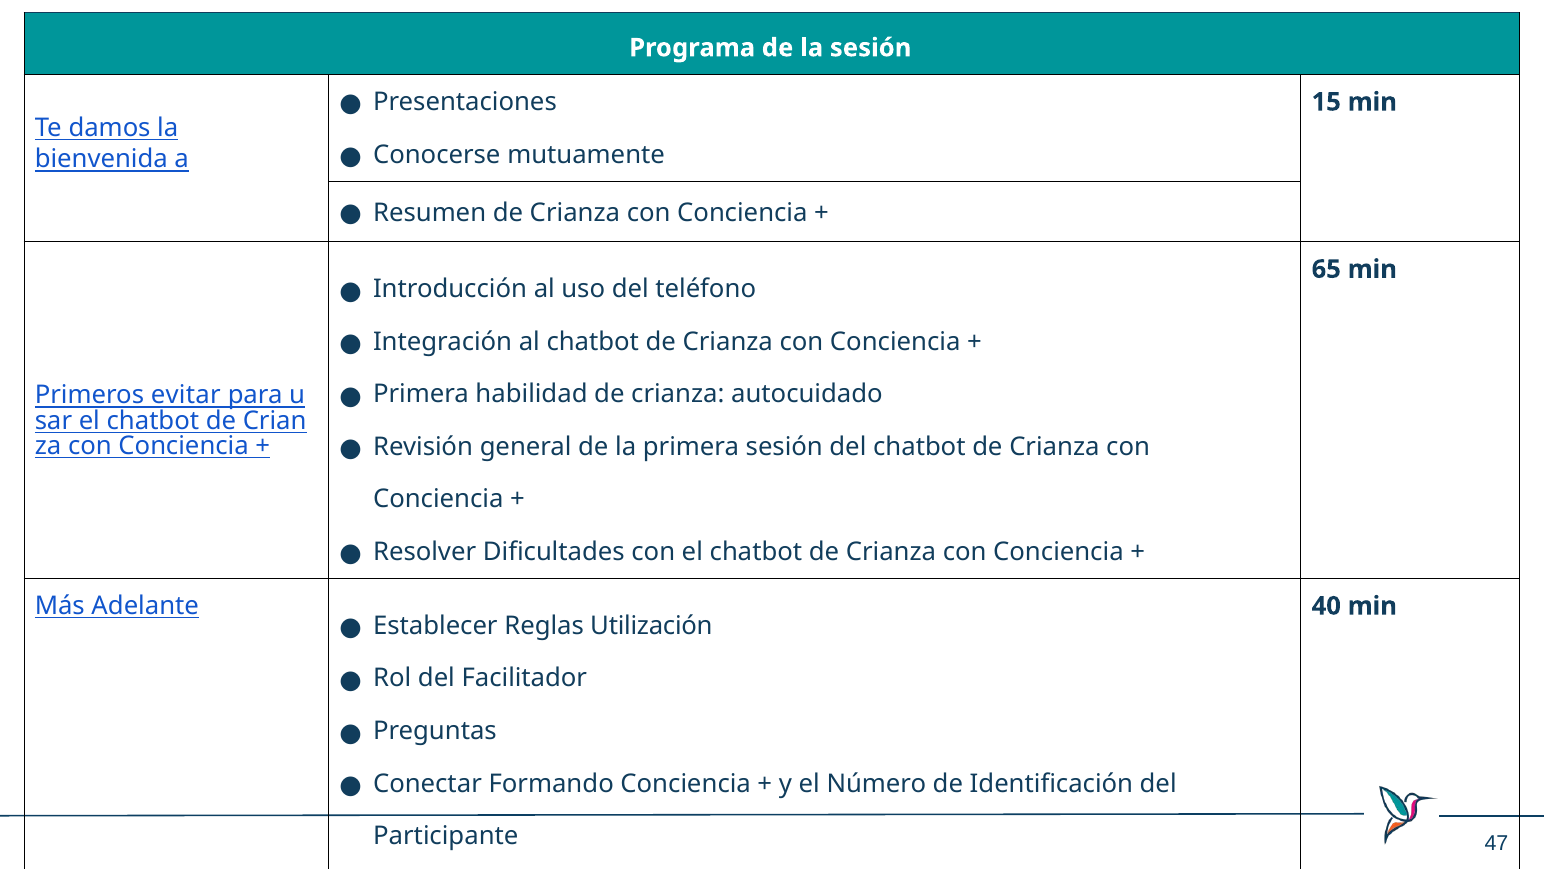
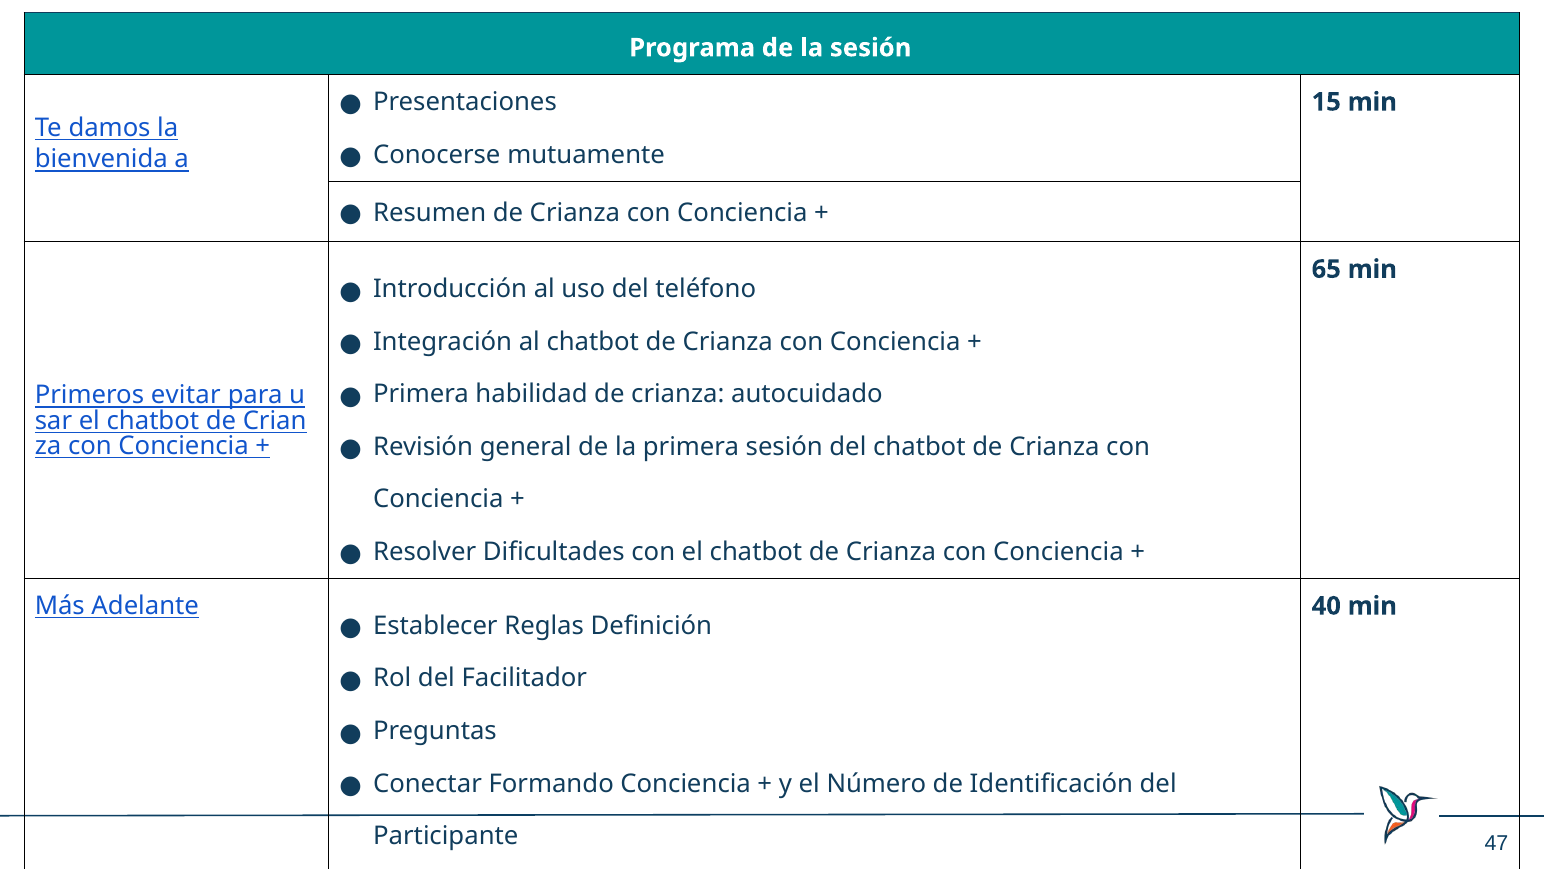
Utilización: Utilización -> Definición
